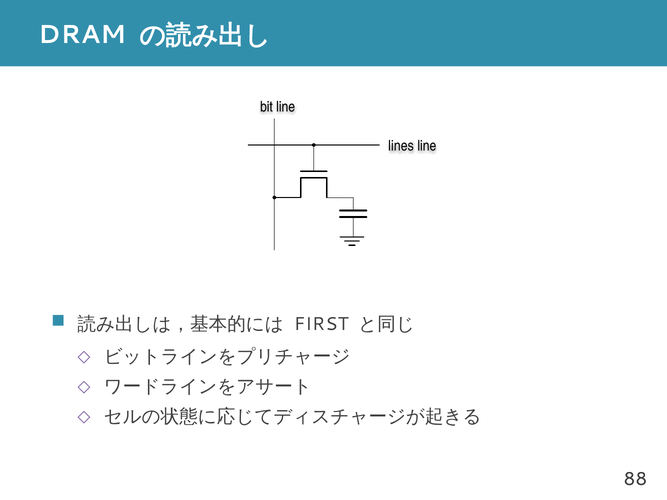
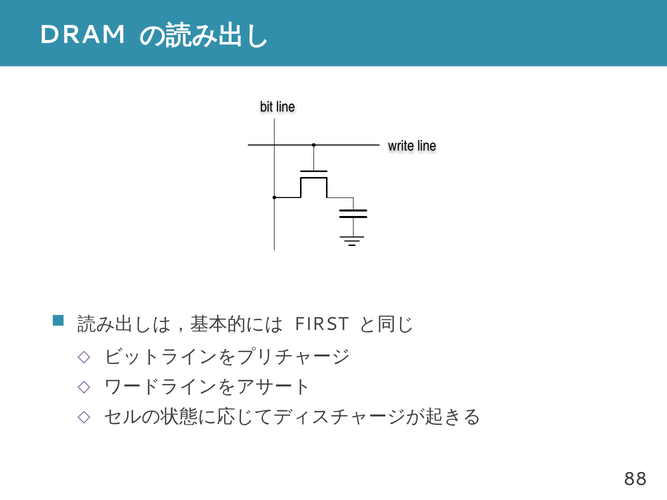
lines: lines -> write
